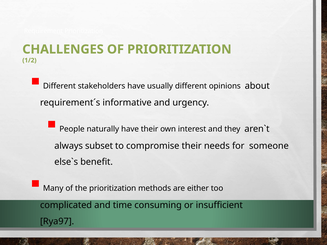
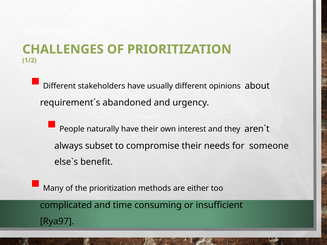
informative: informative -> abandoned
